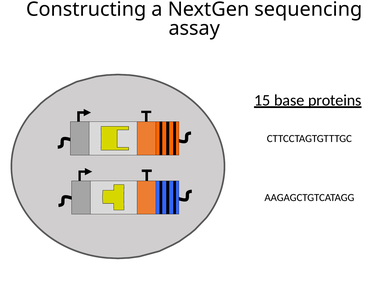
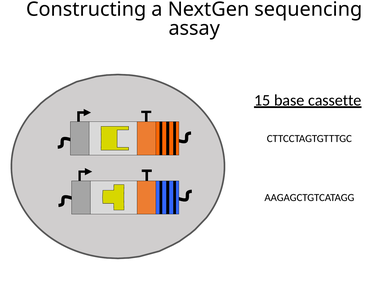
proteins: proteins -> cassette
